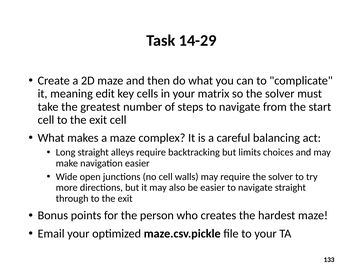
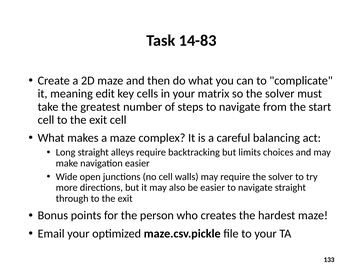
14-29: 14-29 -> 14-83
